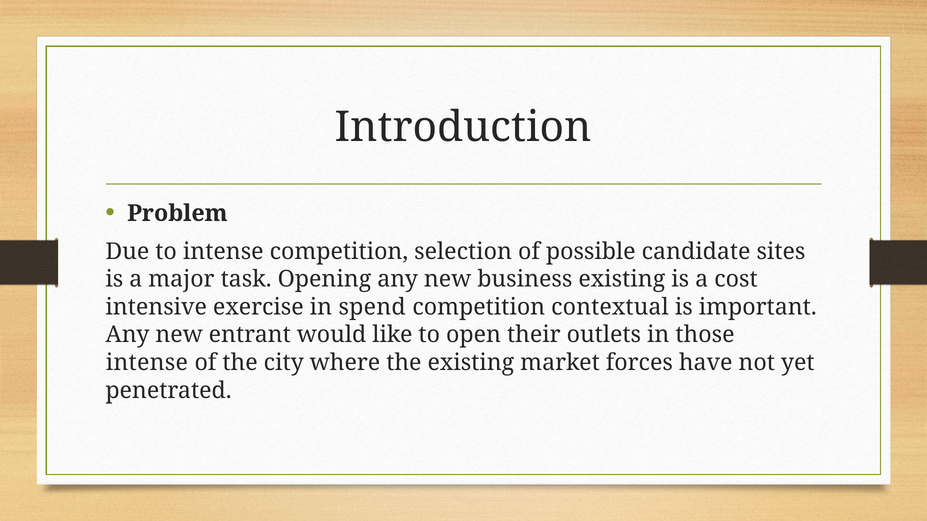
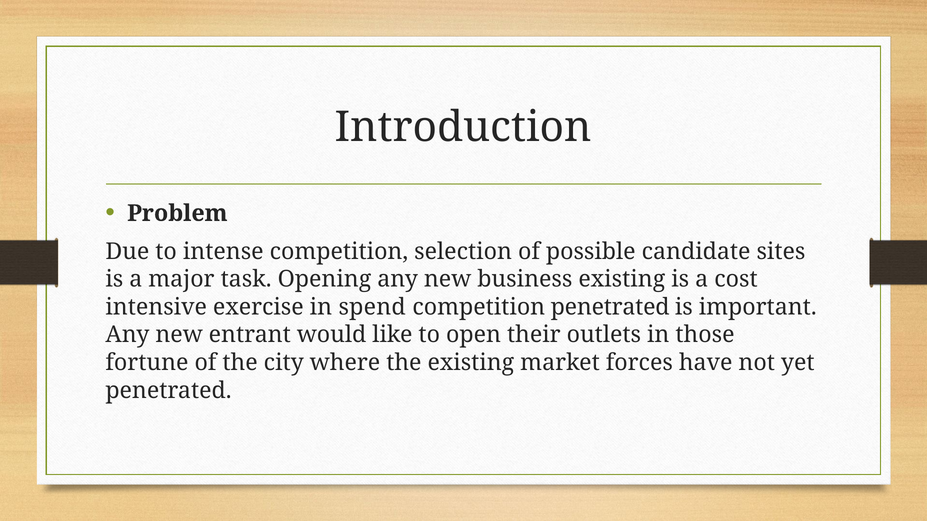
competition contextual: contextual -> penetrated
intense at (147, 363): intense -> fortune
